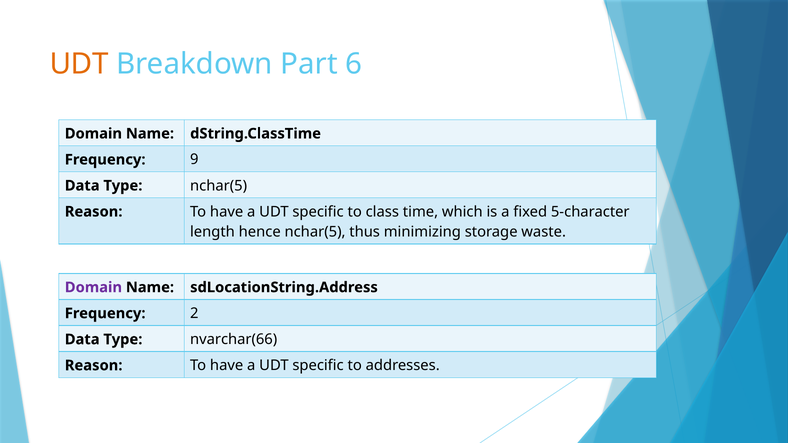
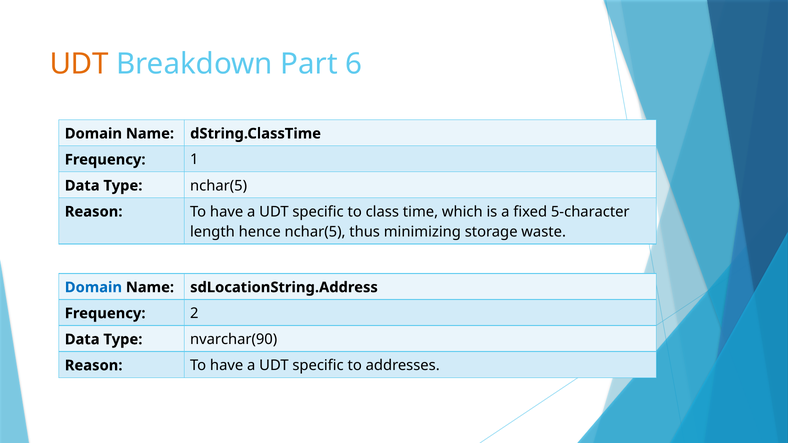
9: 9 -> 1
Domain at (93, 288) colour: purple -> blue
nvarchar(66: nvarchar(66 -> nvarchar(90
